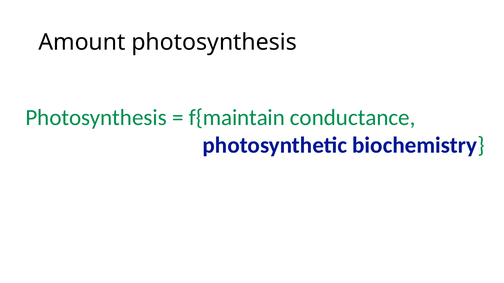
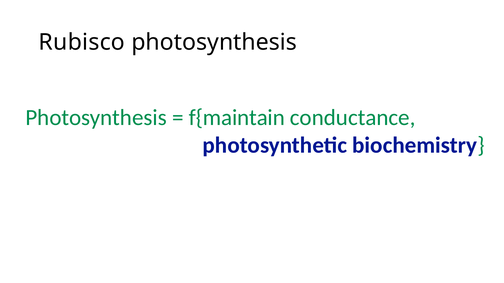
Amount: Amount -> Rubisco
